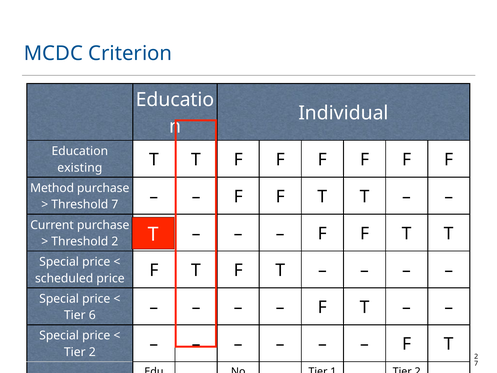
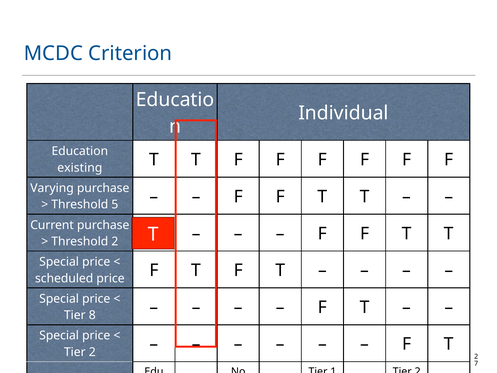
Method: Method -> Varying
Threshold 7: 7 -> 5
6: 6 -> 8
